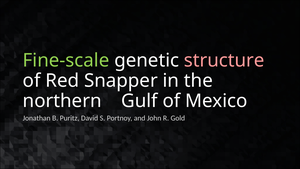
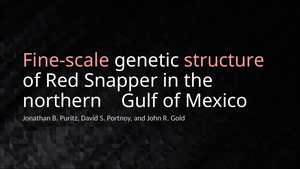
Fine-scale colour: light green -> pink
